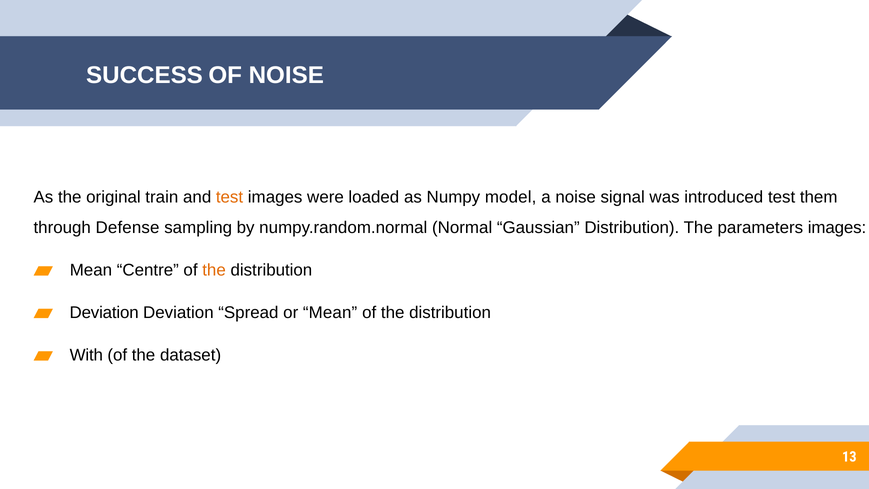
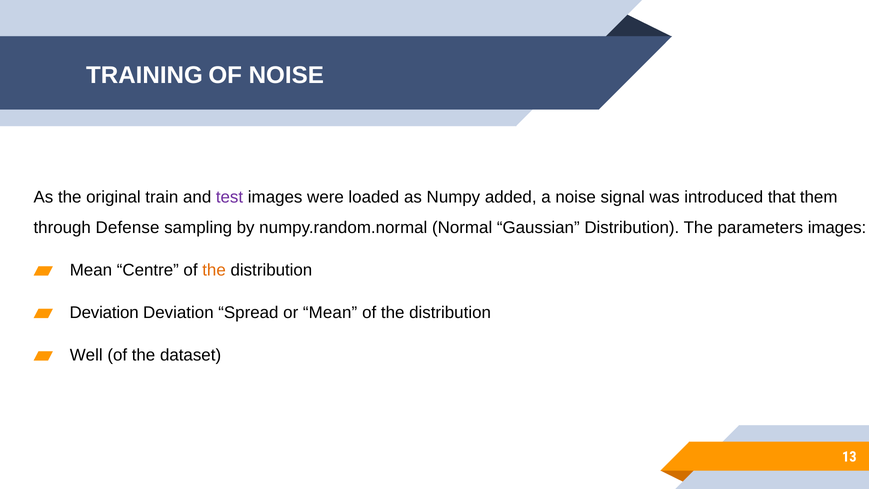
SUCCESS: SUCCESS -> TRAINING
test at (230, 197) colour: orange -> purple
model: model -> added
introduced test: test -> that
With: With -> Well
